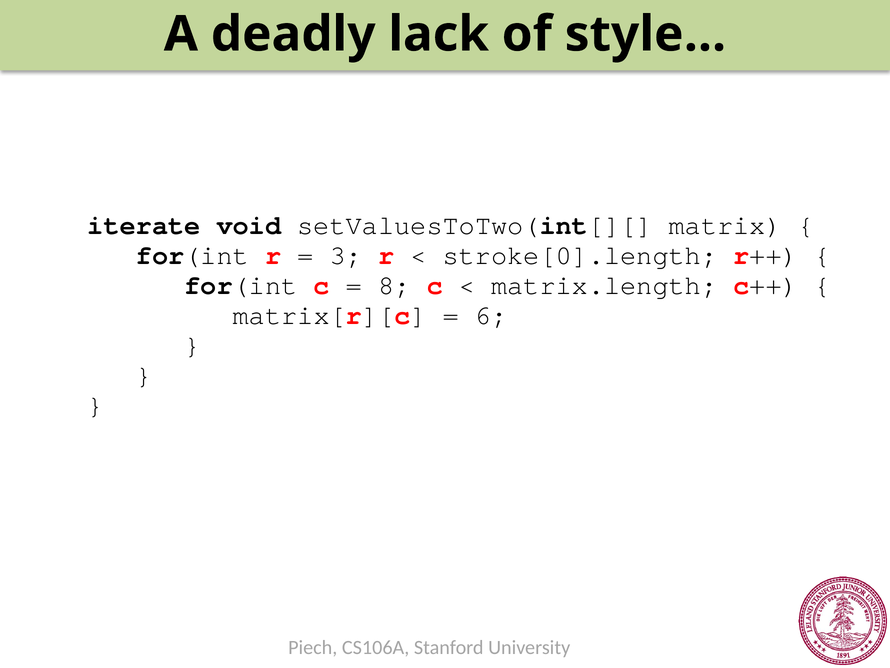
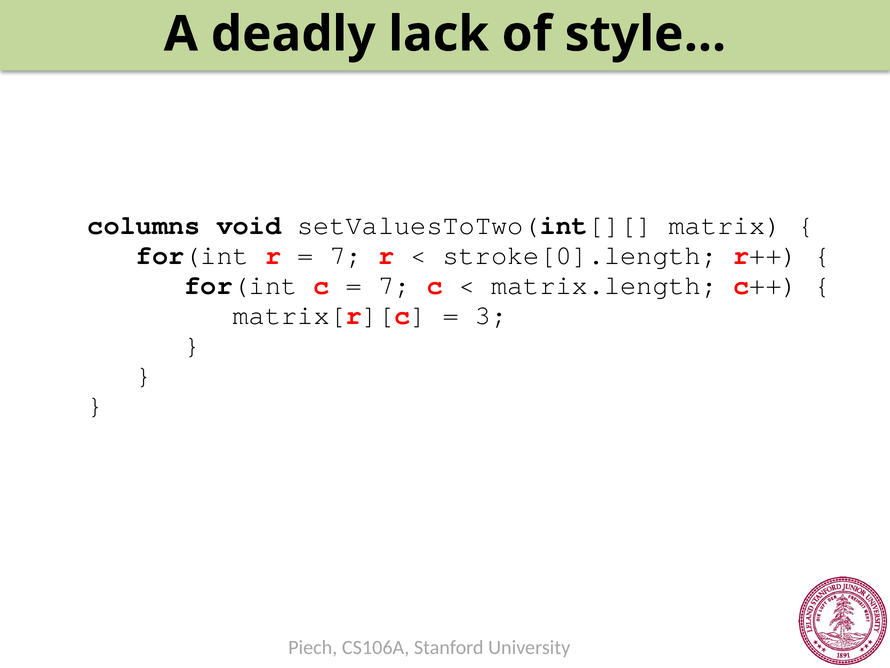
iterate: iterate -> columns
3 at (346, 255): 3 -> 7
8 at (394, 285): 8 -> 7
6: 6 -> 3
